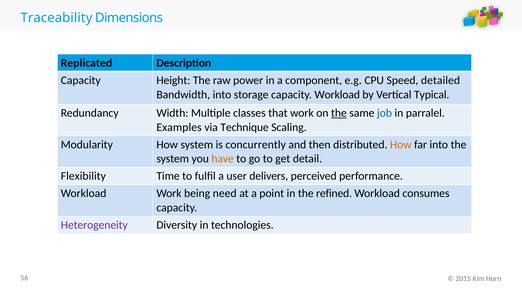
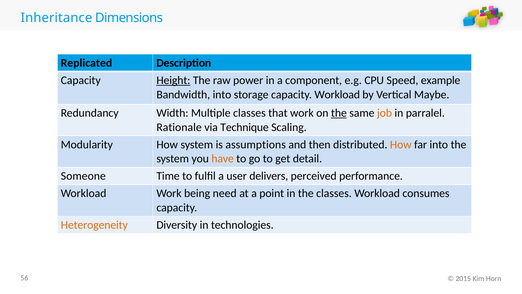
Traceability: Traceability -> Inheritance
Height underline: none -> present
detailed: detailed -> example
Typical: Typical -> Maybe
job colour: blue -> orange
Examples: Examples -> Rationale
concurrently: concurrently -> assumptions
Flexibility: Flexibility -> Someone
the refined: refined -> classes
Heterogeneity colour: purple -> orange
